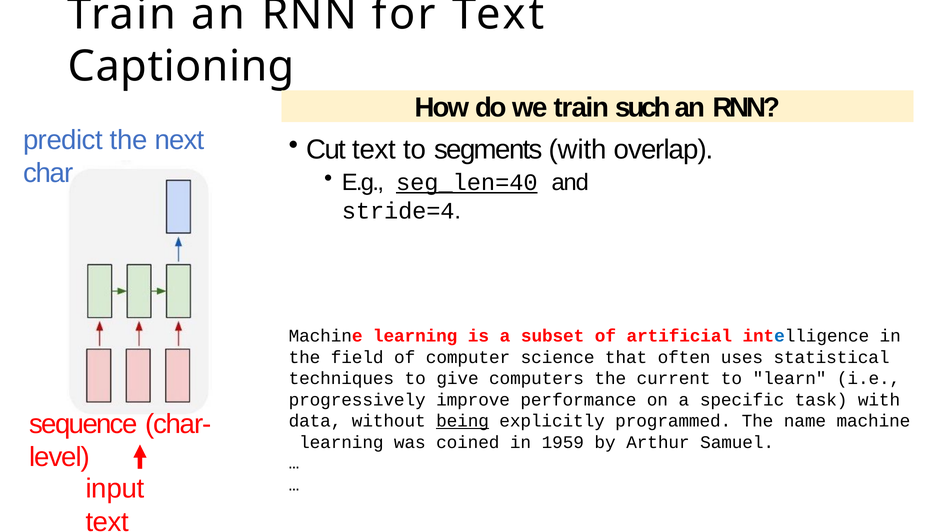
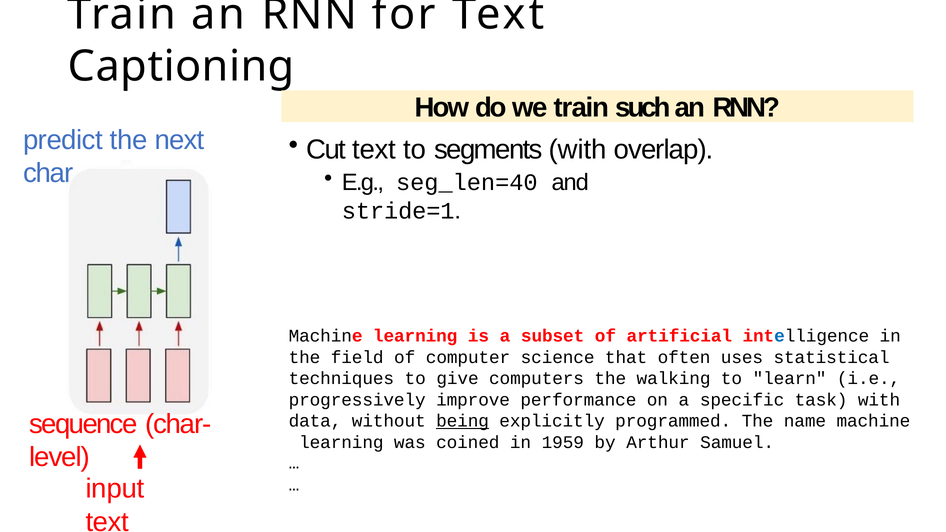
seg_len=40 underline: present -> none
stride=4: stride=4 -> stride=1
current: current -> walking
